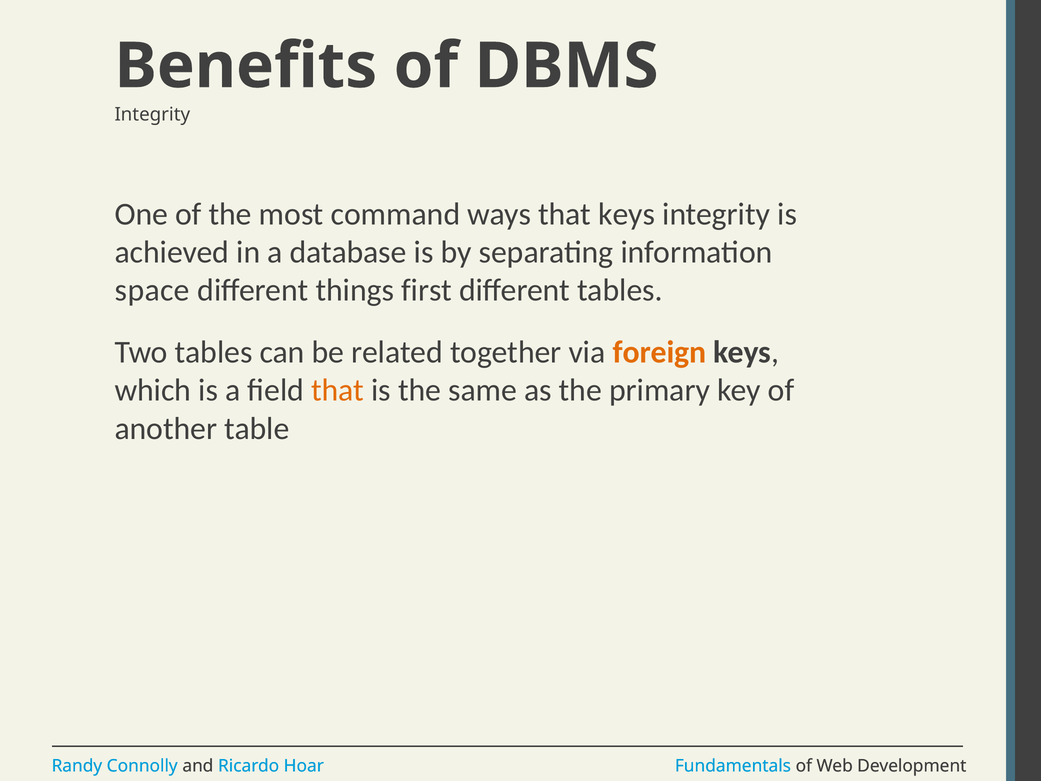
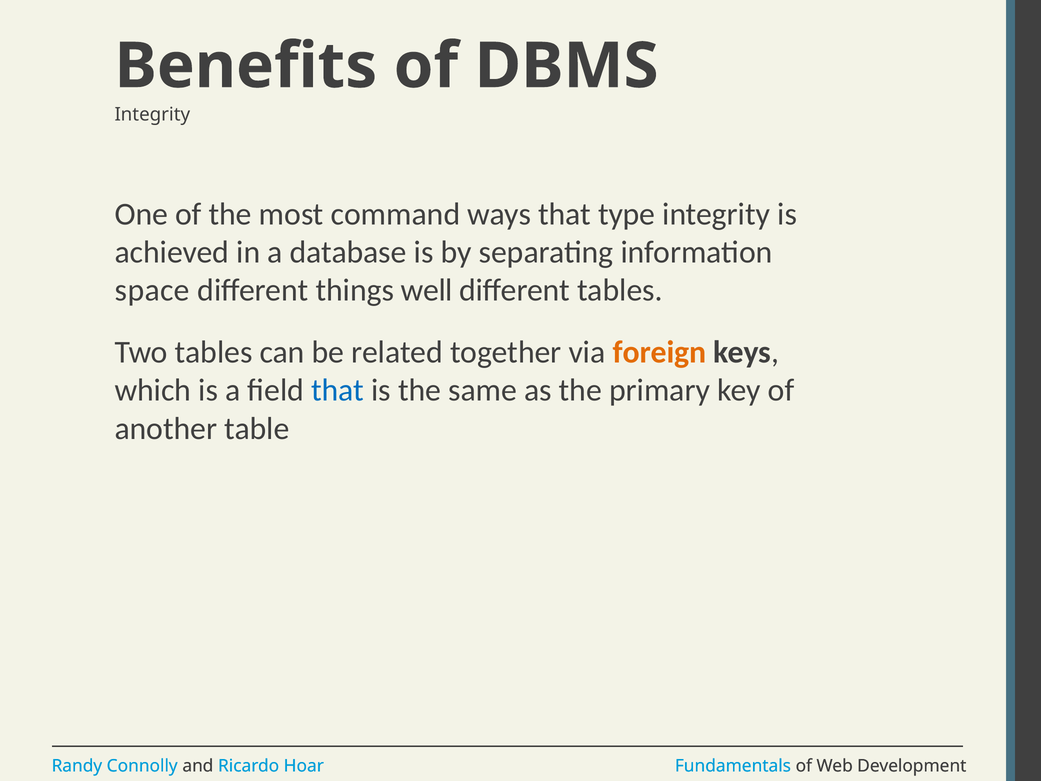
that keys: keys -> type
first: first -> well
that at (338, 390) colour: orange -> blue
